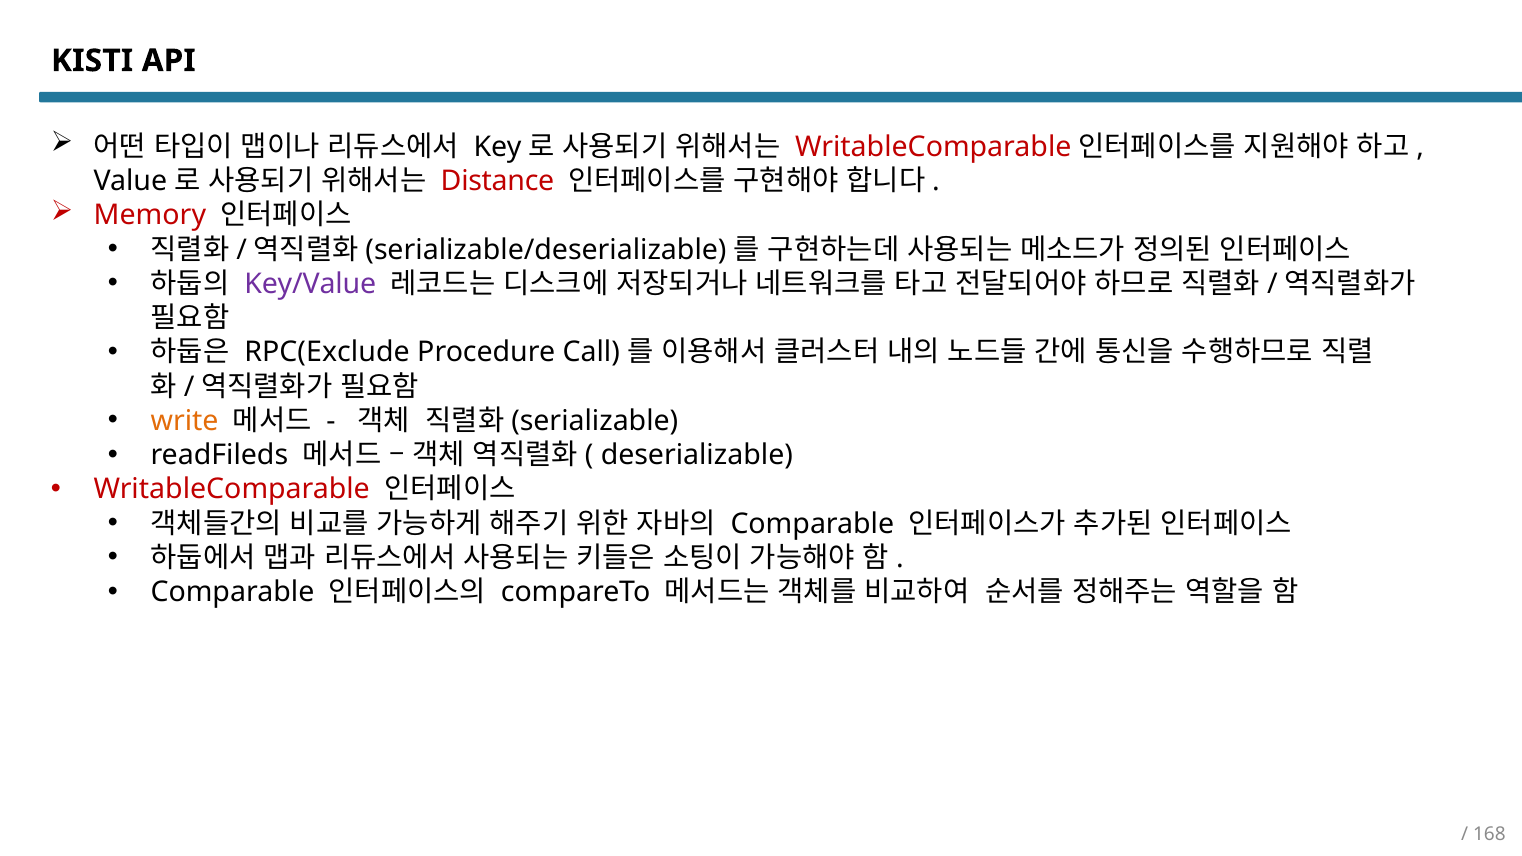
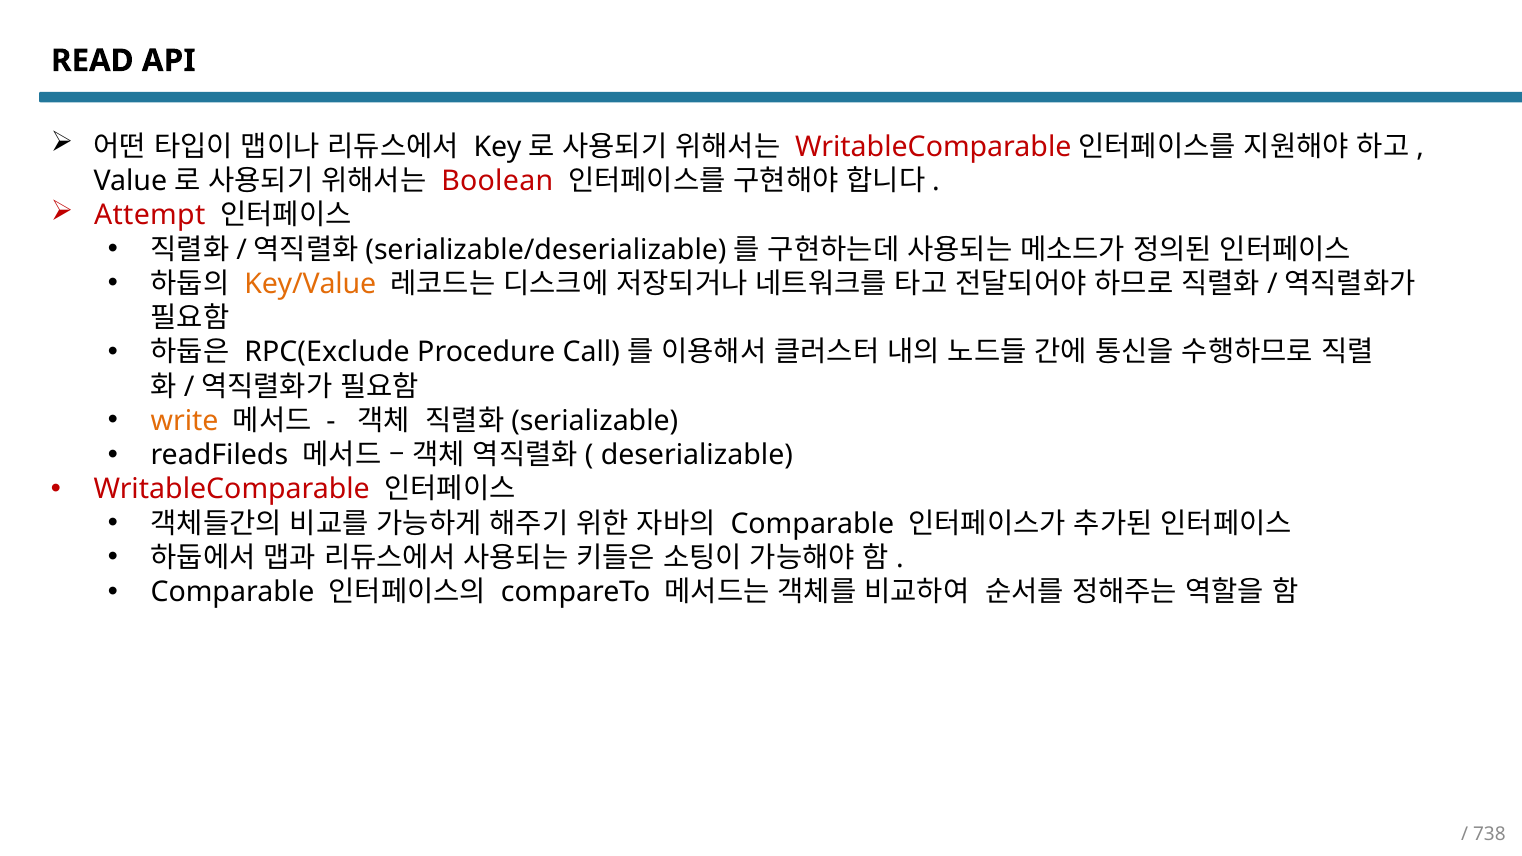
KISTI: KISTI -> READ
Distance: Distance -> Boolean
Memory: Memory -> Attempt
Key/Value colour: purple -> orange
168: 168 -> 738
